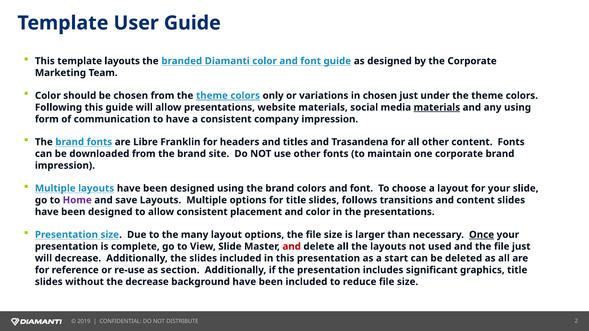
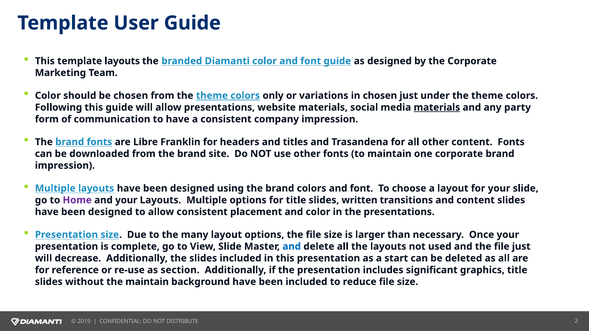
any using: using -> party
and save: save -> your
follows: follows -> written
Once underline: present -> none
and at (292, 247) colour: red -> blue
the decrease: decrease -> maintain
